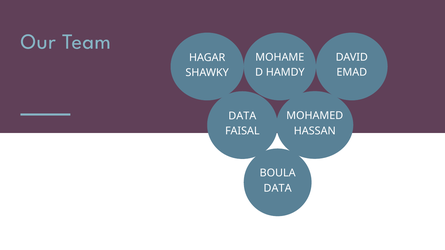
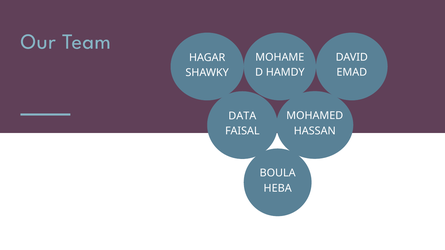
DATA at (278, 188): DATA -> HEBA
